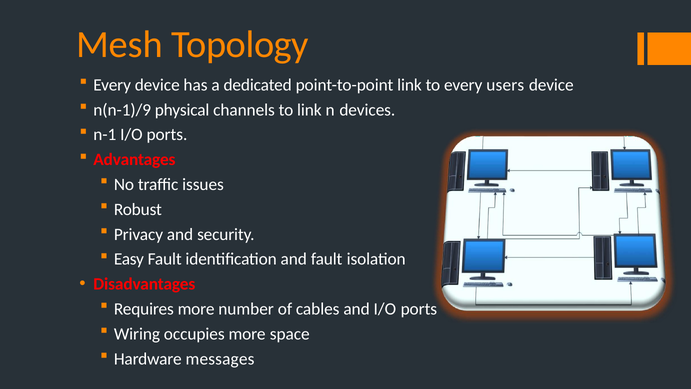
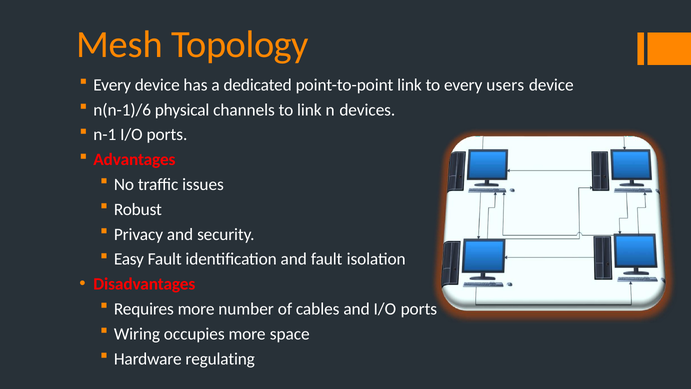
n(n-1)/9: n(n-1)/9 -> n(n-1)/6
messages: messages -> regulating
